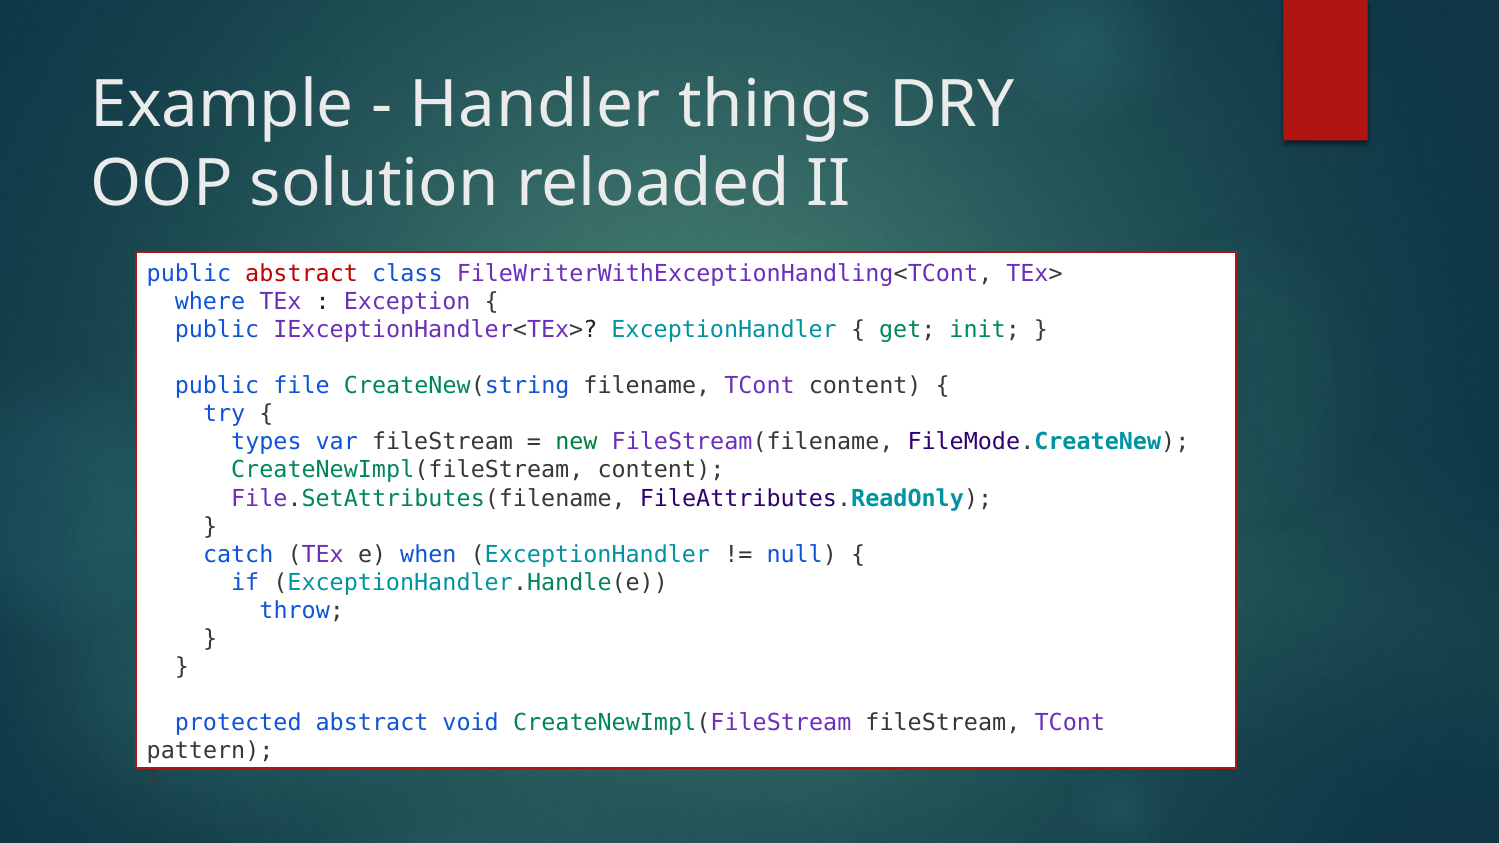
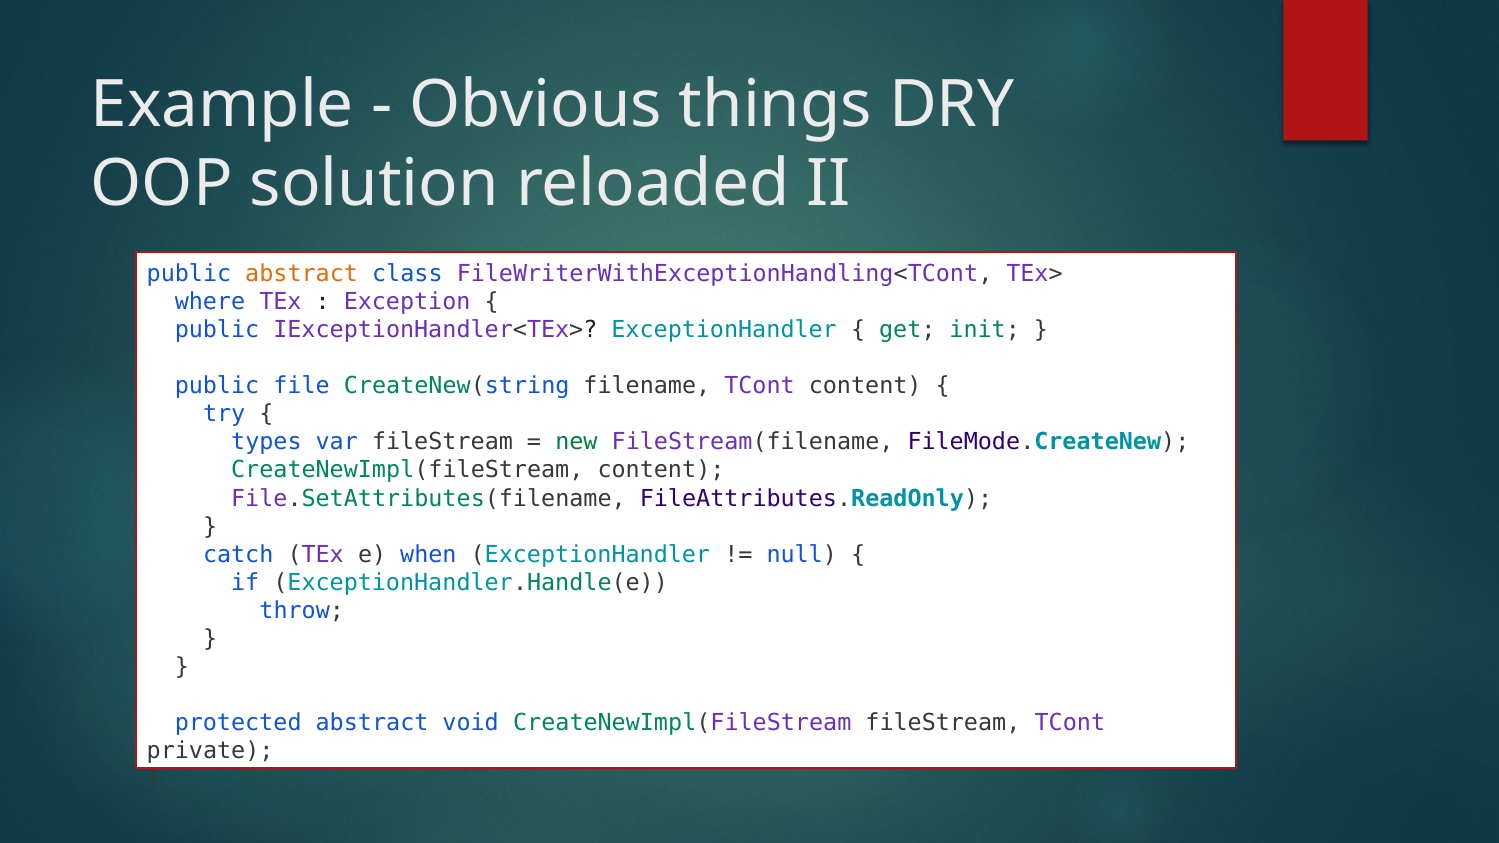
Handler: Handler -> Obvious
abstract at (302, 274) colour: red -> orange
pattern: pattern -> private
